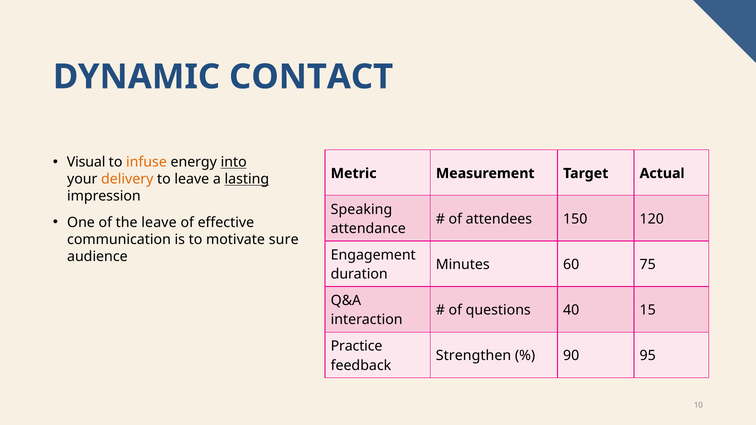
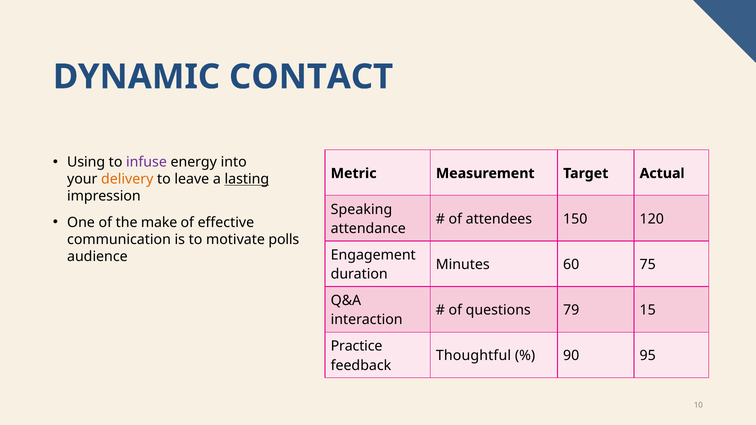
Visual: Visual -> Using
infuse colour: orange -> purple
into underline: present -> none
the leave: leave -> make
sure: sure -> polls
40: 40 -> 79
Strengthen: Strengthen -> Thoughtful
